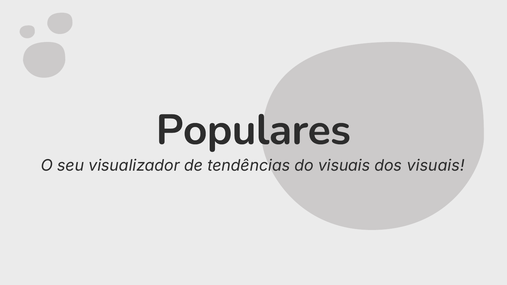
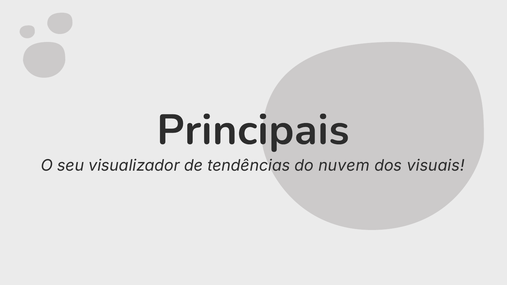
Populares: Populares -> Principais
do visuais: visuais -> nuvem
